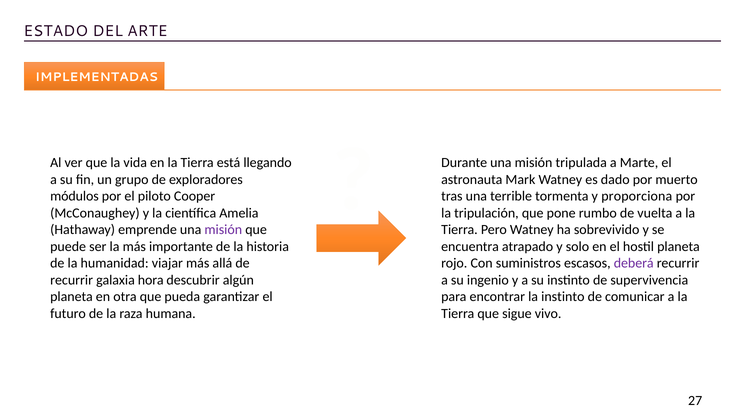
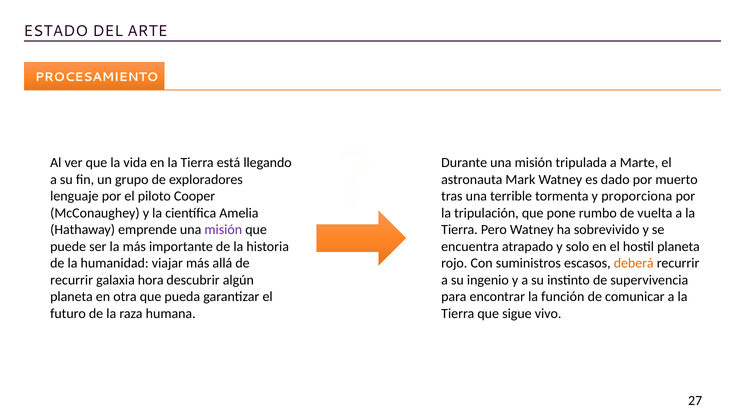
IMPLEMENTADAS: IMPLEMENTADAS -> PROCESAMIENTO
módulos: módulos -> lenguaje
deberá colour: purple -> orange
la instinto: instinto -> función
